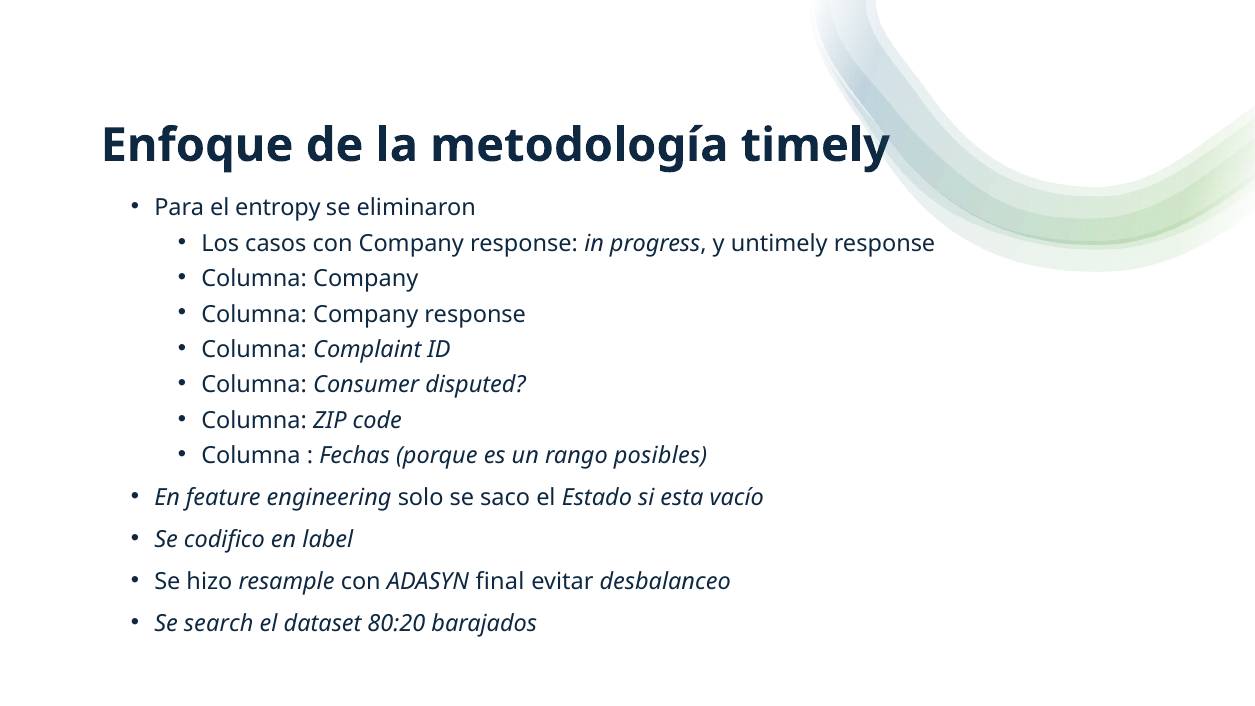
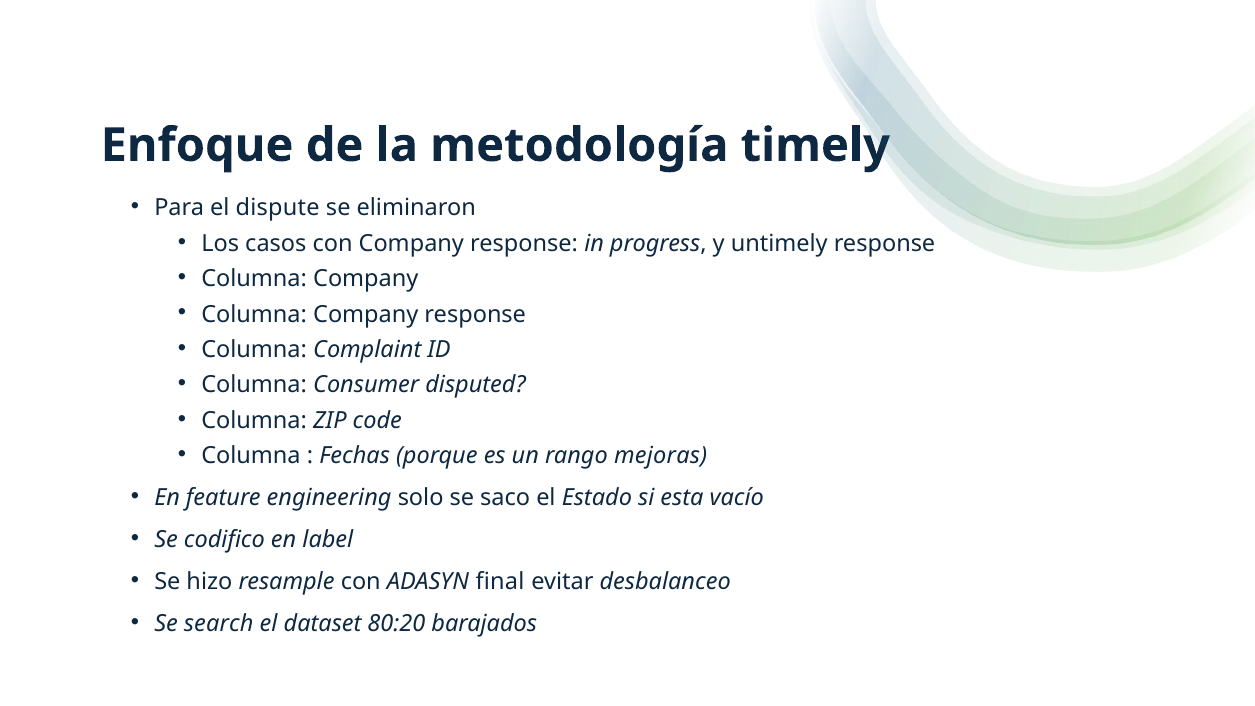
entropy: entropy -> dispute
posibles: posibles -> mejoras
